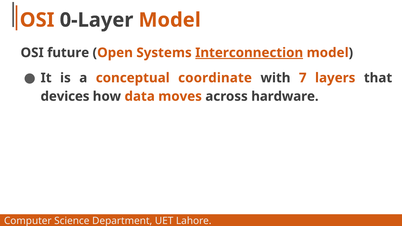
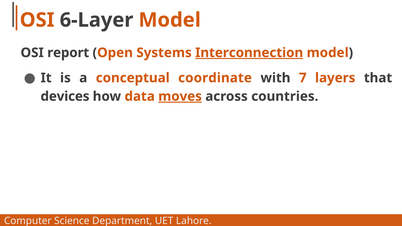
0‑Layer: 0‑Layer -> 6‑Layer
future: future -> report
moves underline: none -> present
hardware: hardware -> countries
